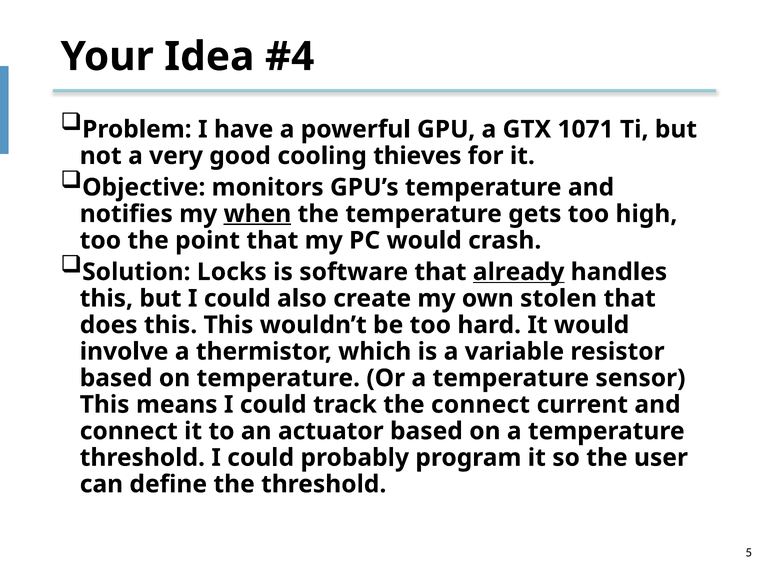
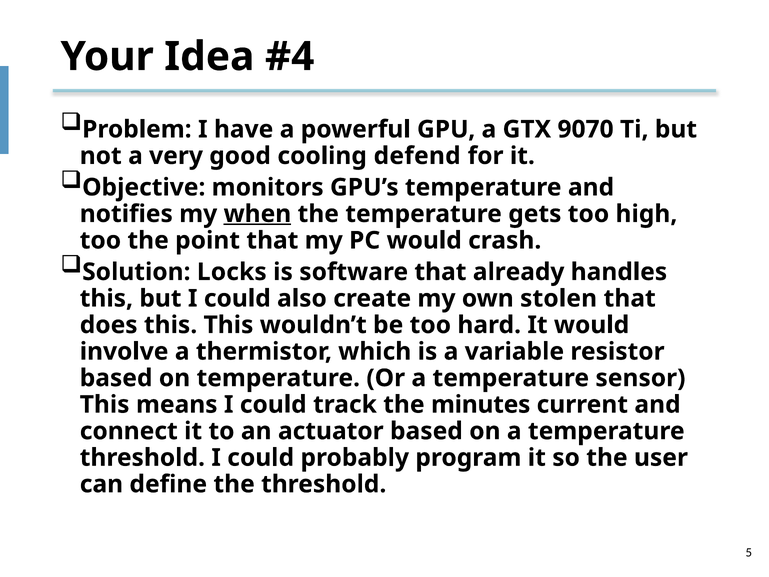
1071: 1071 -> 9070
thieves: thieves -> defend
already underline: present -> none
the connect: connect -> minutes
